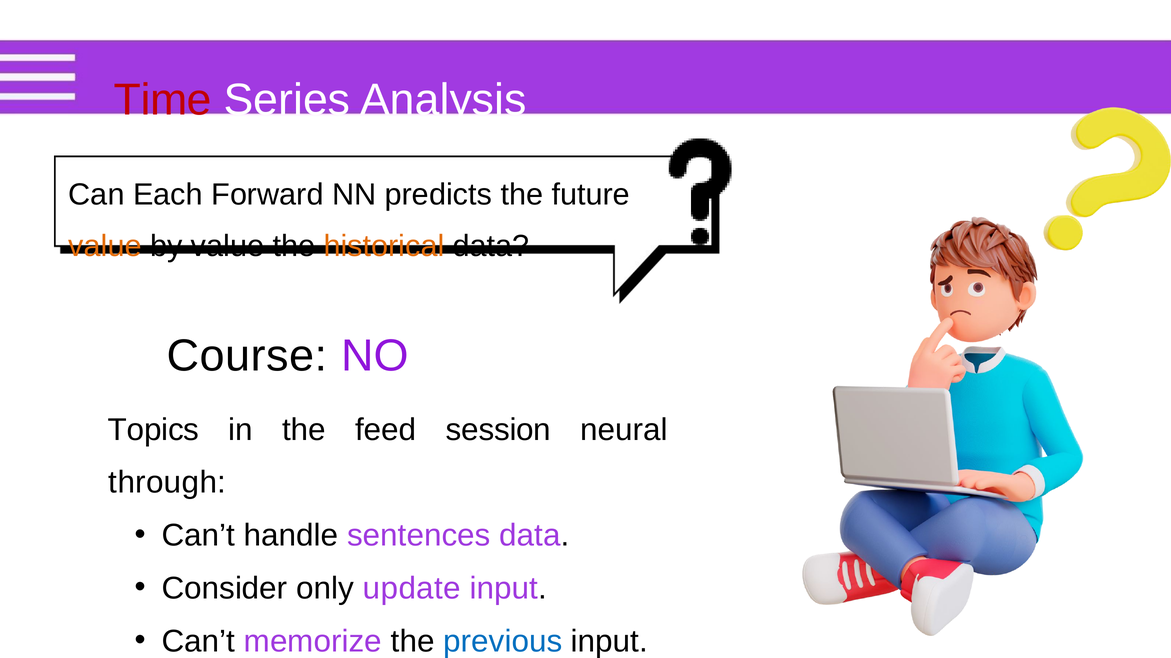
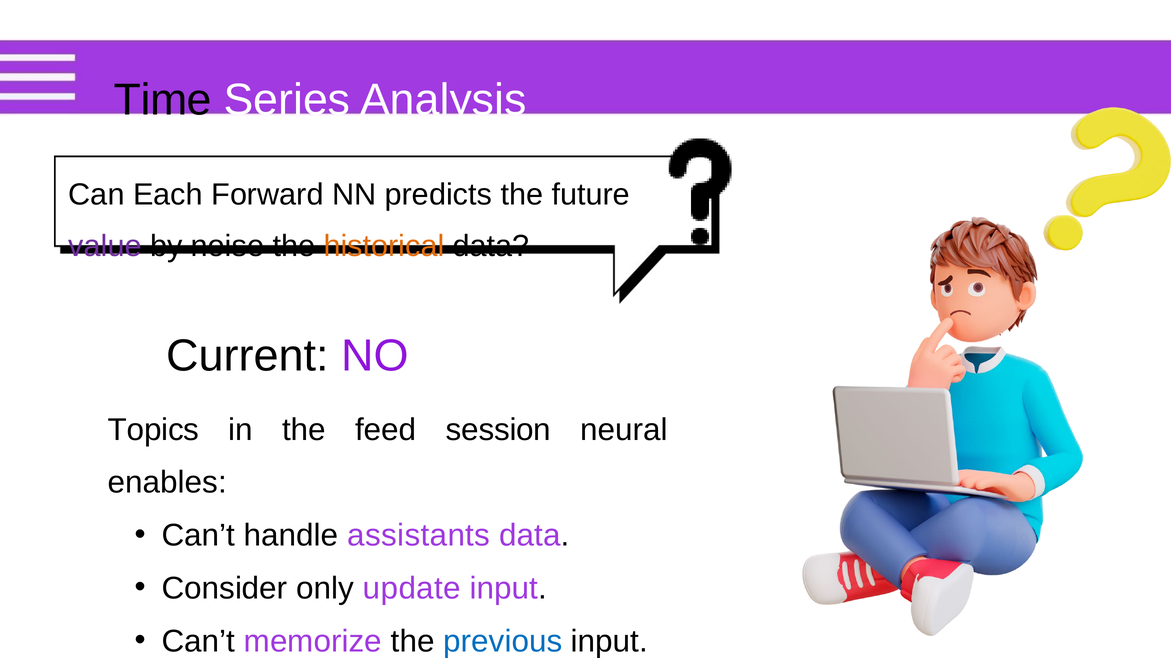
Time colour: red -> black
value at (105, 247) colour: orange -> purple
by value: value -> noise
Course: Course -> Current
through: through -> enables
sentences: sentences -> assistants
